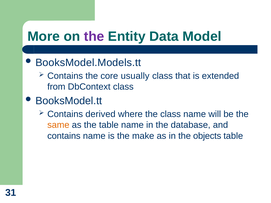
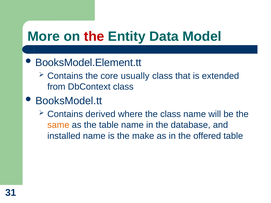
the at (94, 36) colour: purple -> red
BooksModel.Models.tt: BooksModel.Models.tt -> BooksModel.Element.tt
contains at (64, 136): contains -> installed
objects: objects -> offered
